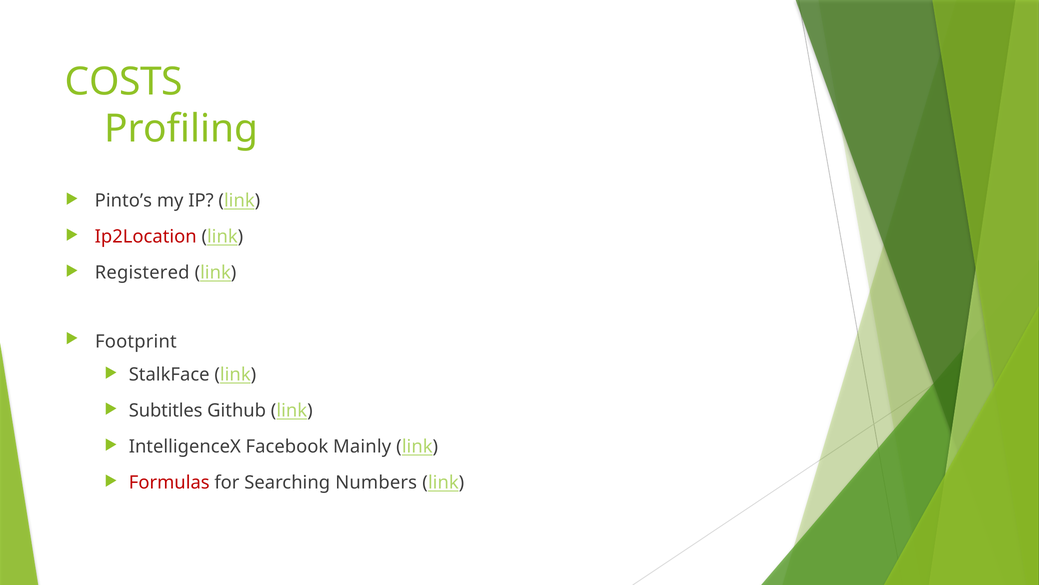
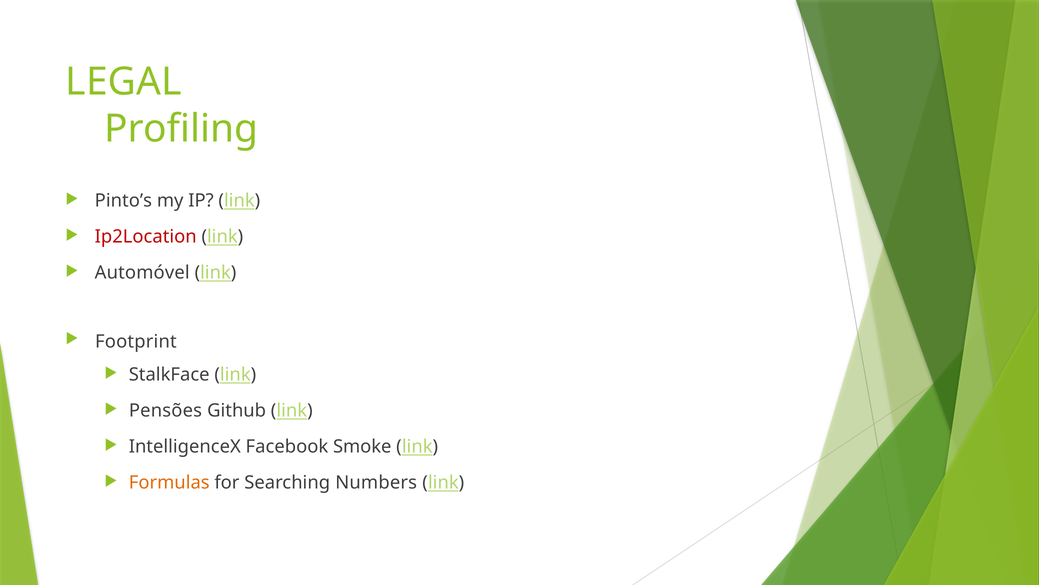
COSTS: COSTS -> LEGAL
Registered: Registered -> Automóvel
Subtitles: Subtitles -> Pensões
Mainly: Mainly -> Smoke
Formulas colour: red -> orange
